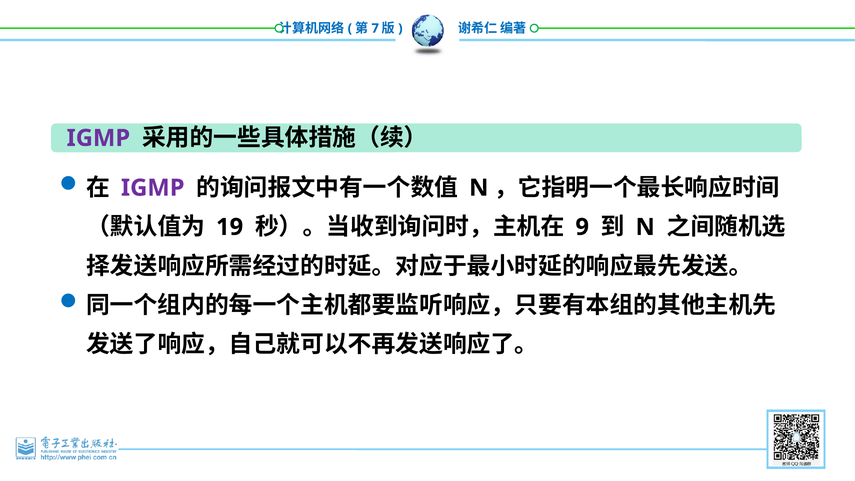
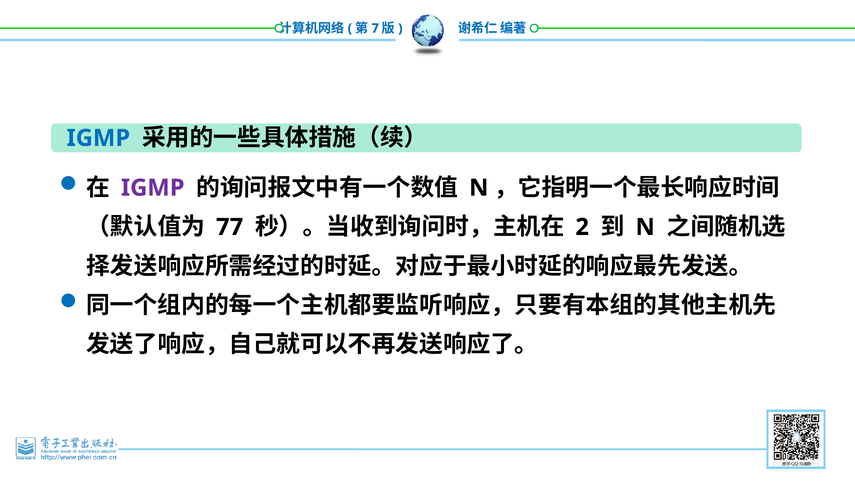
IGMP at (98, 138) colour: purple -> blue
19: 19 -> 77
9: 9 -> 2
